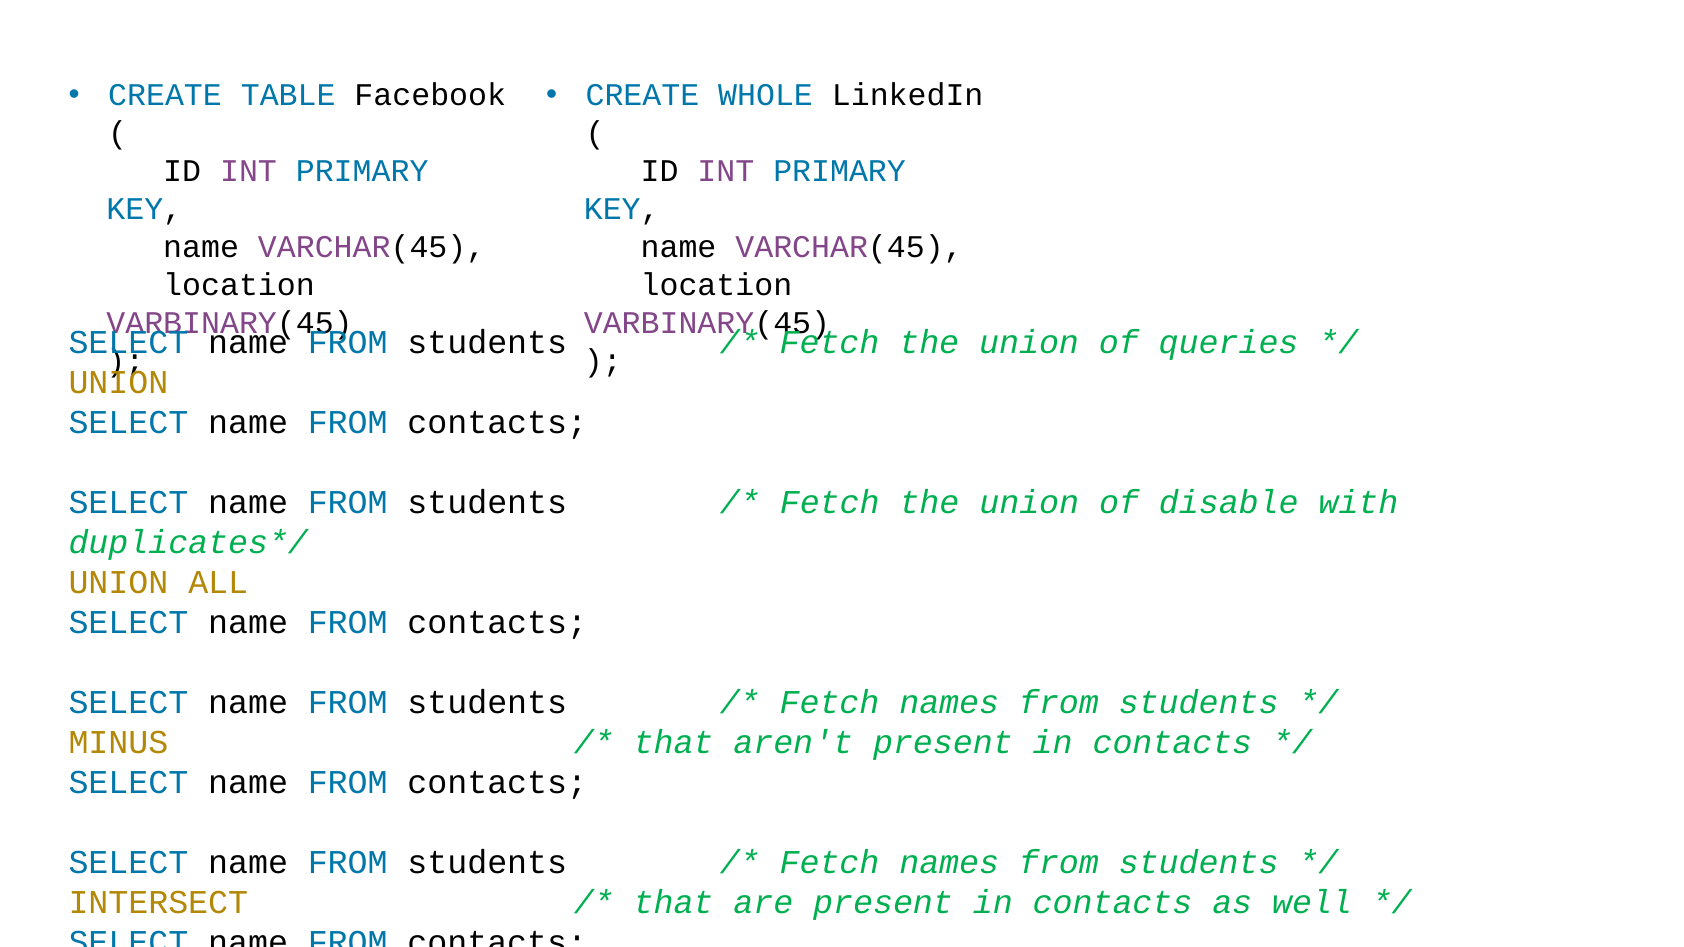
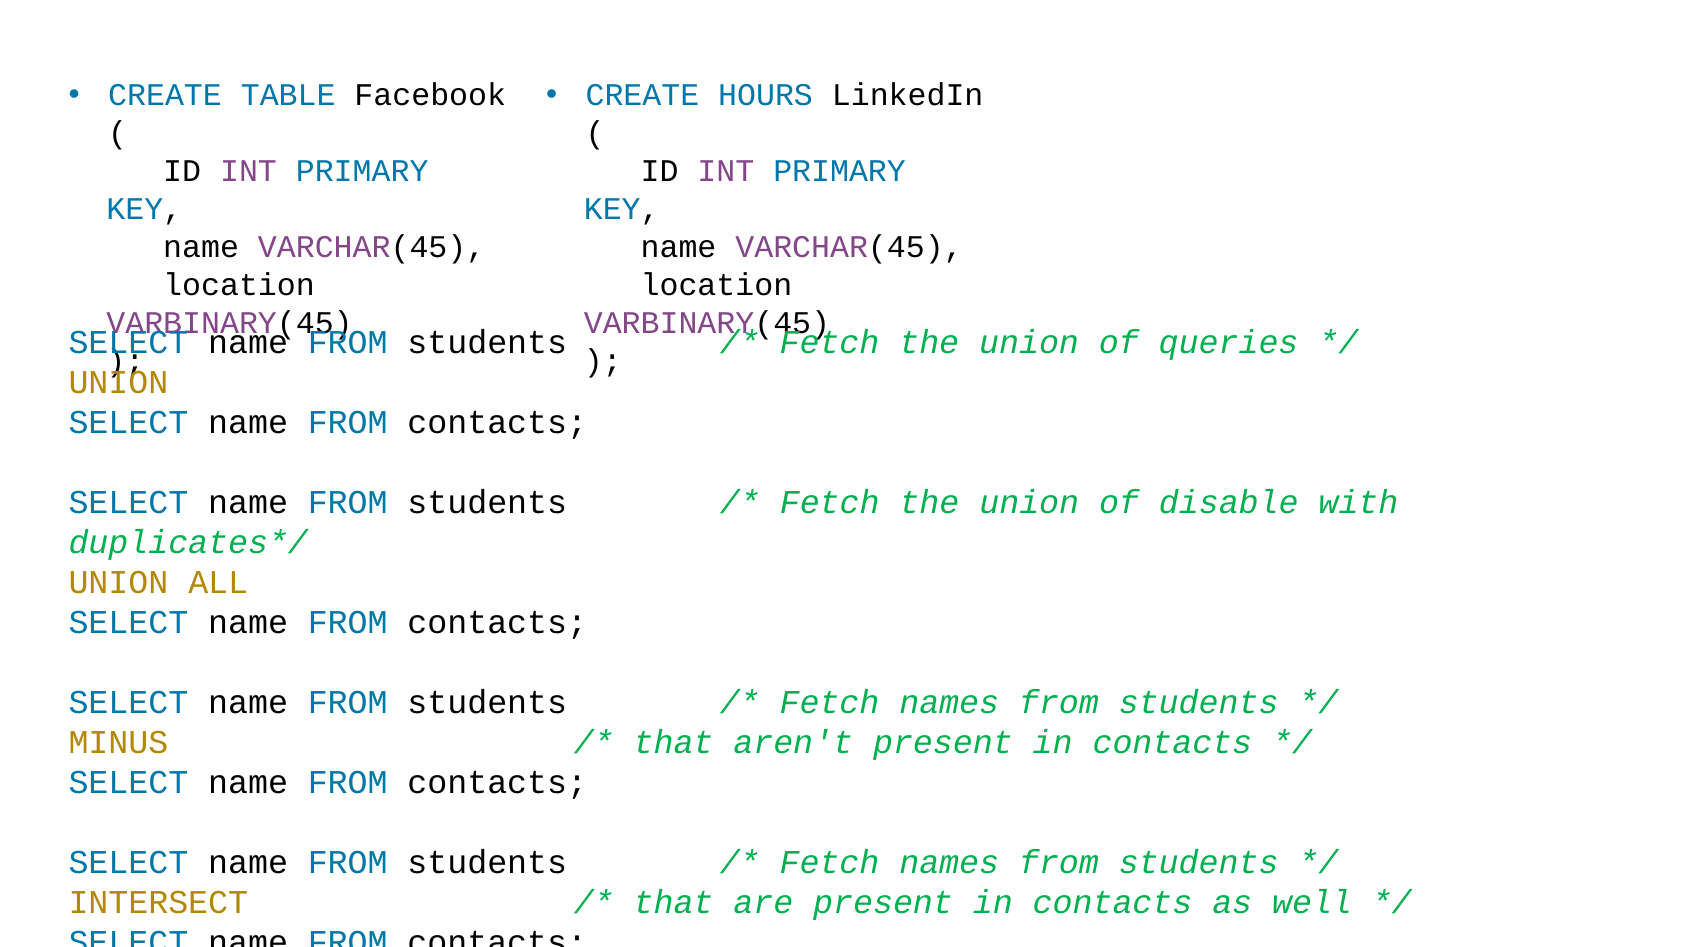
WHOLE: WHOLE -> HOURS
